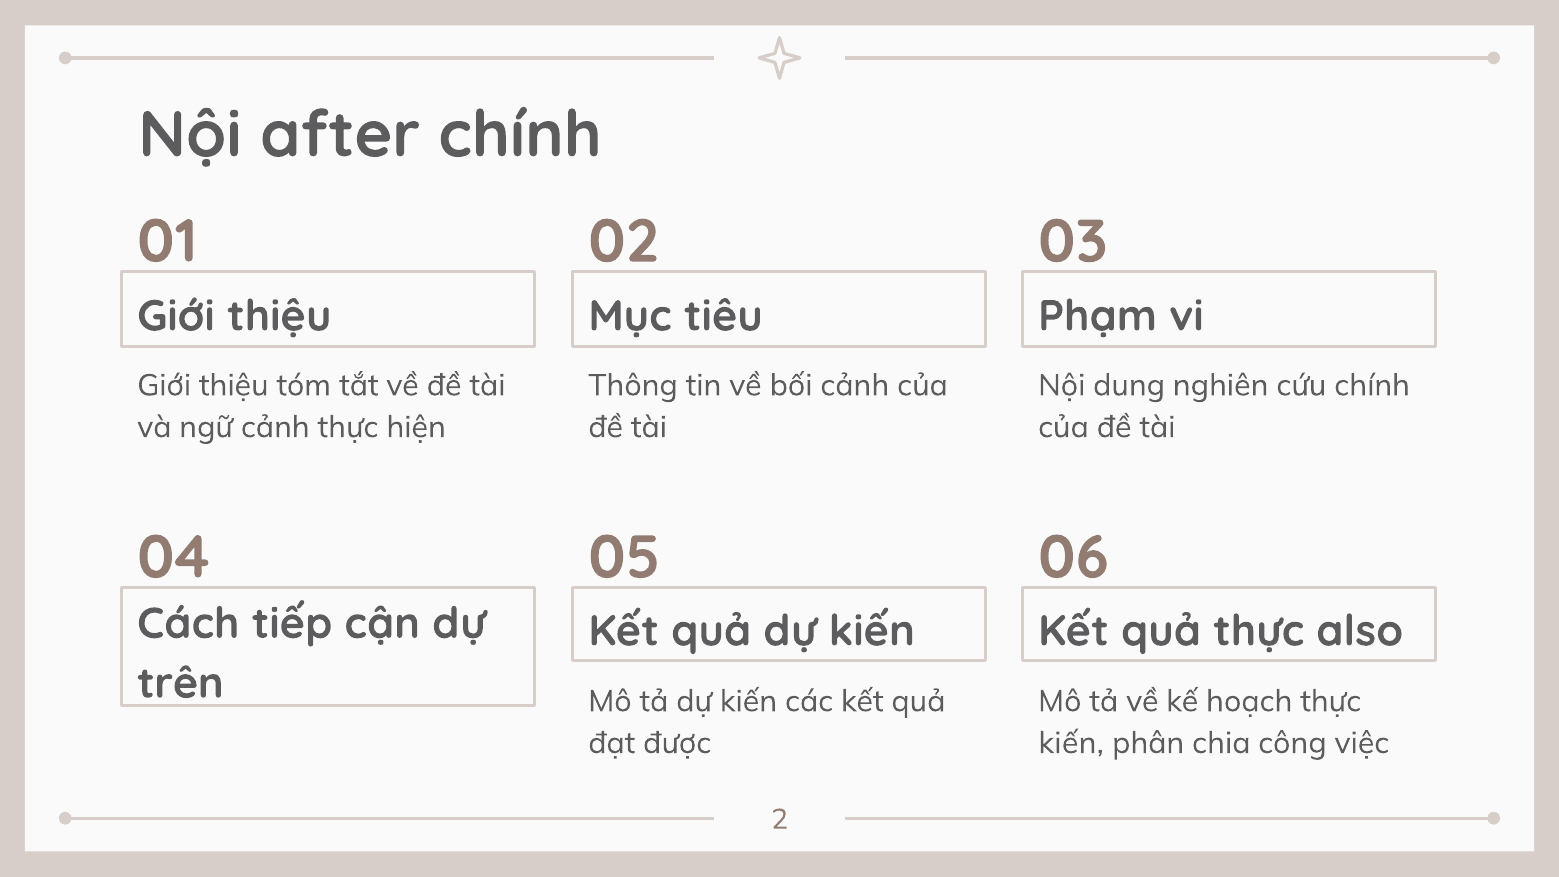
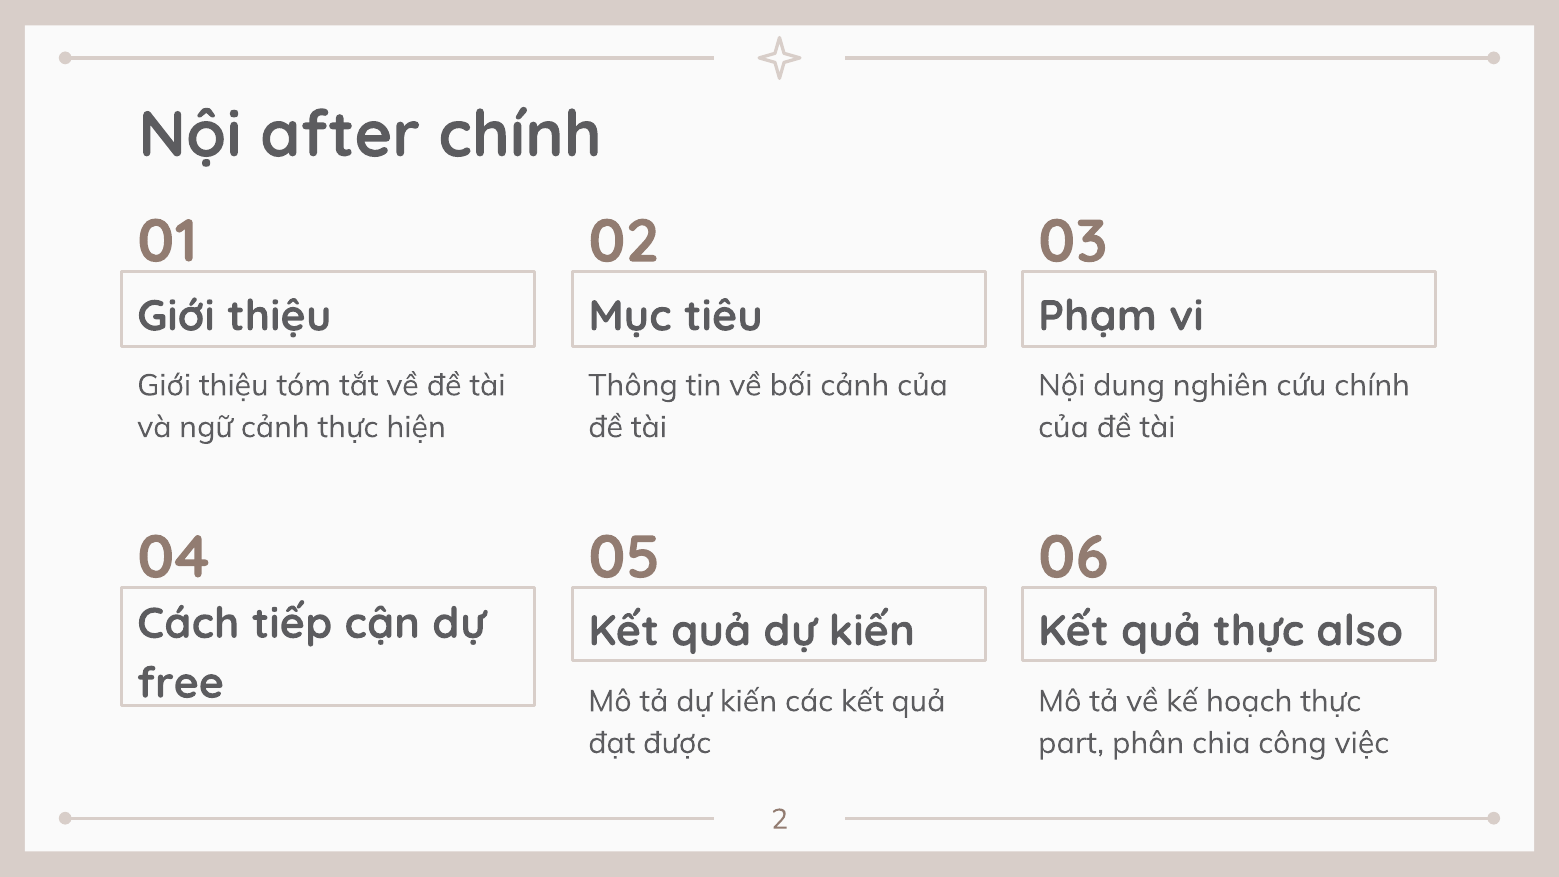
trên: trên -> free
kiến at (1071, 743): kiến -> part
